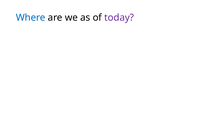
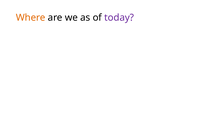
Where colour: blue -> orange
